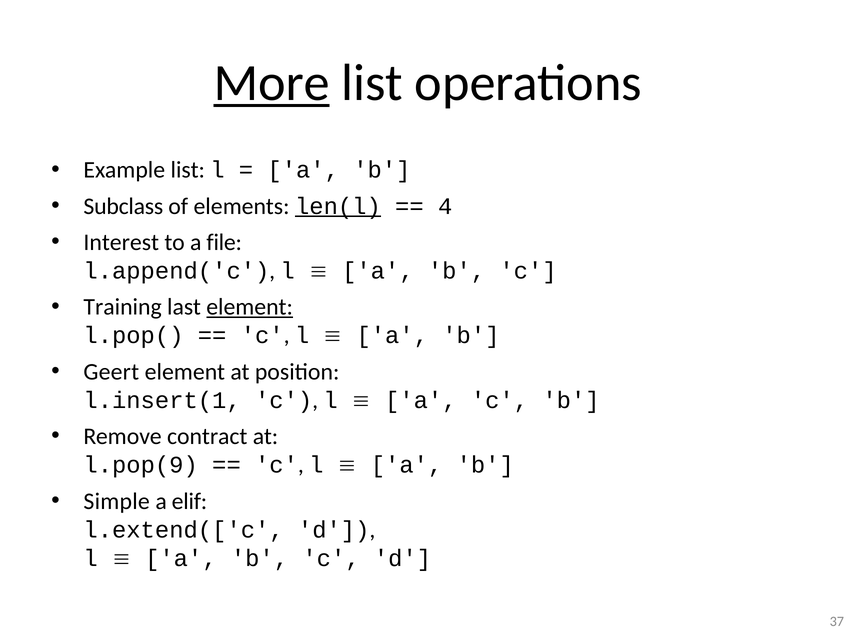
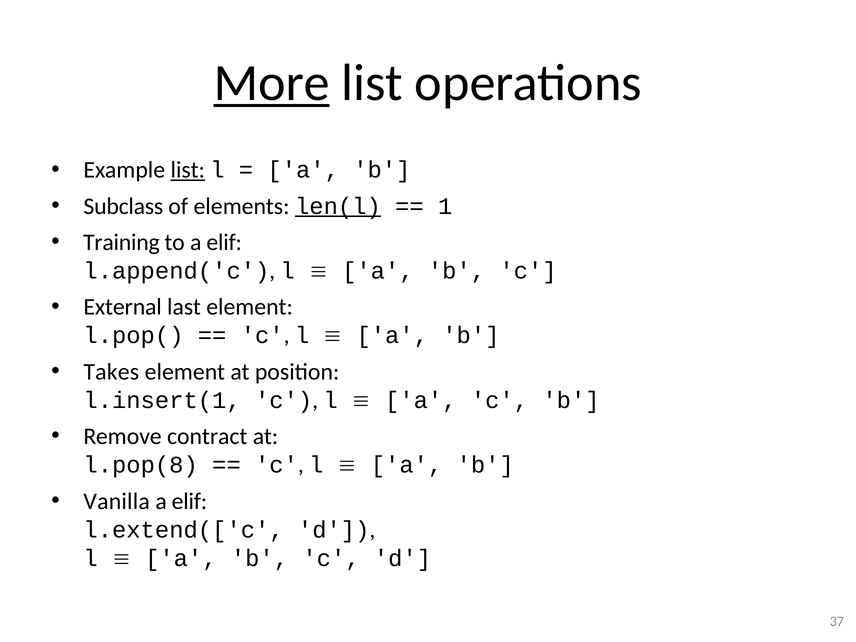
list at (188, 170) underline: none -> present
4: 4 -> 1
Interest: Interest -> Training
to a file: file -> elif
Training: Training -> External
element at (250, 307) underline: present -> none
Geert: Geert -> Takes
l.pop(9: l.pop(9 -> l.pop(8
Simple: Simple -> Vanilla
